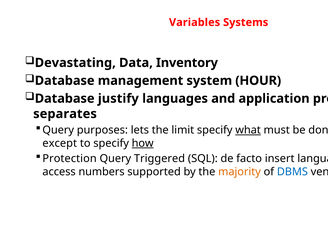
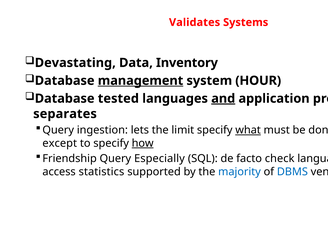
Variables: Variables -> Validates
management underline: none -> present
justify: justify -> tested
and at (223, 99) underline: none -> present
purposes: purposes -> ingestion
Protection: Protection -> Friendship
Triggered: Triggered -> Especially
insert: insert -> check
numbers: numbers -> statistics
majority colour: orange -> blue
